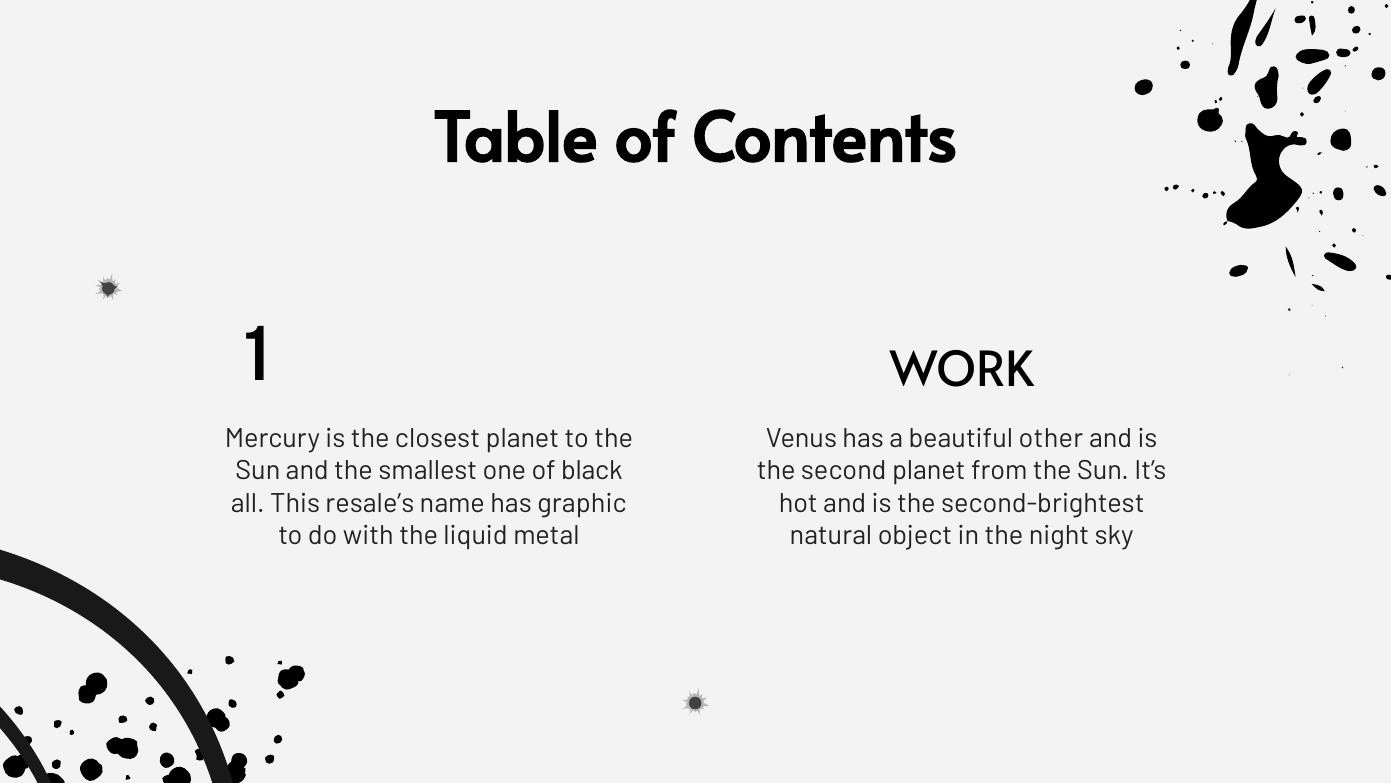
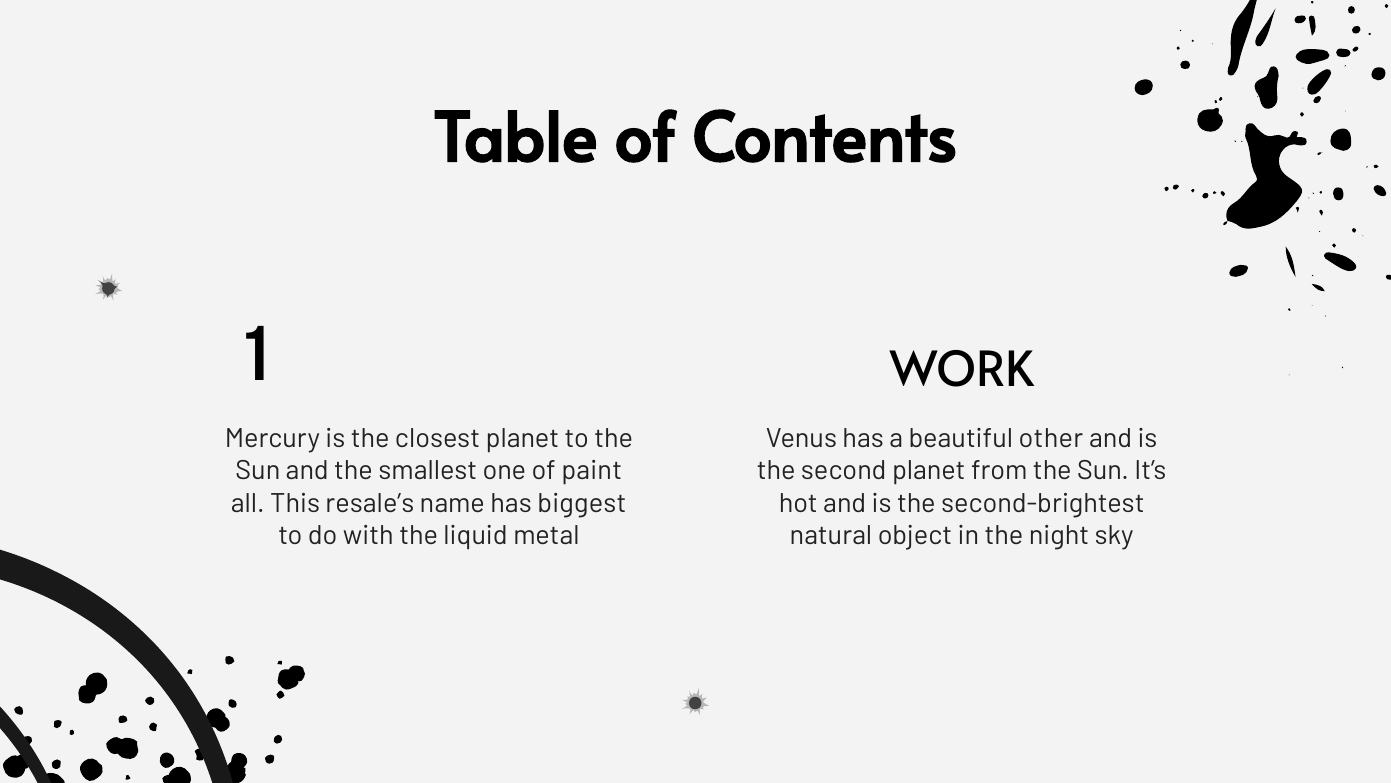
black: black -> paint
graphic: graphic -> biggest
